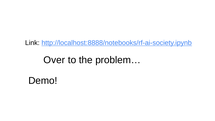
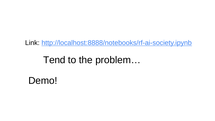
Over: Over -> Tend
